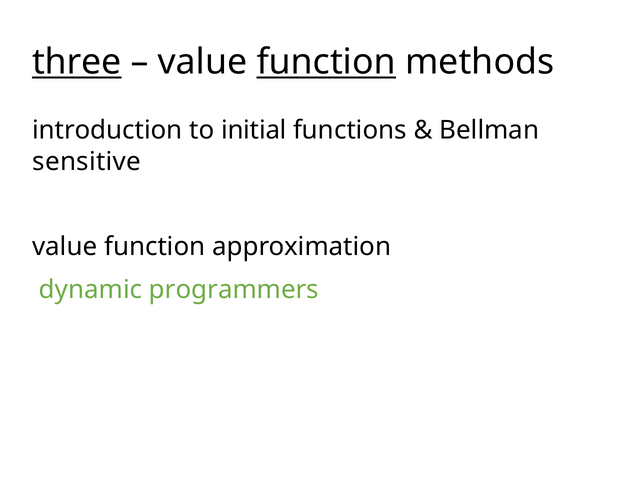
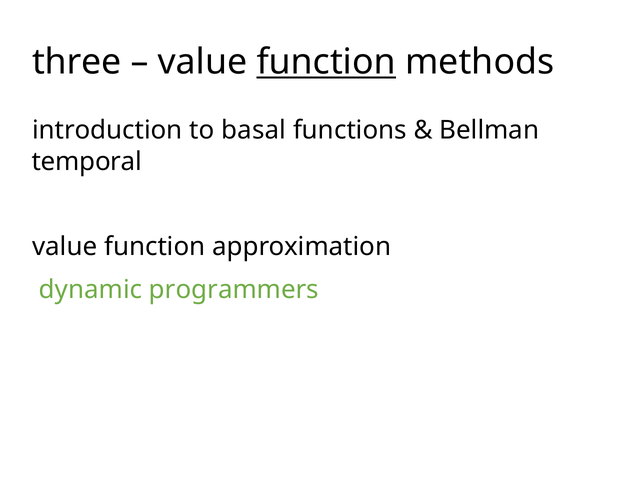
three underline: present -> none
initial: initial -> basal
sensitive: sensitive -> temporal
